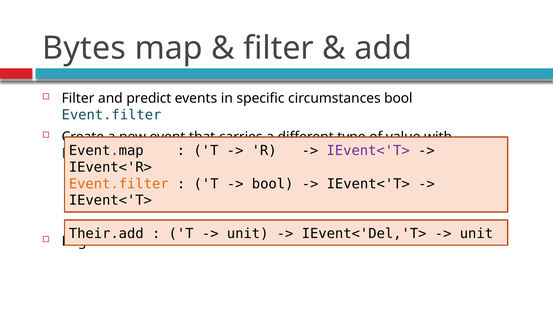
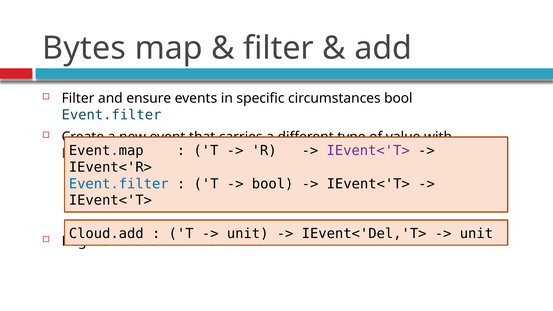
predict: predict -> ensure
Event.filter at (119, 184) colour: orange -> blue
Their.add: Their.add -> Cloud.add
